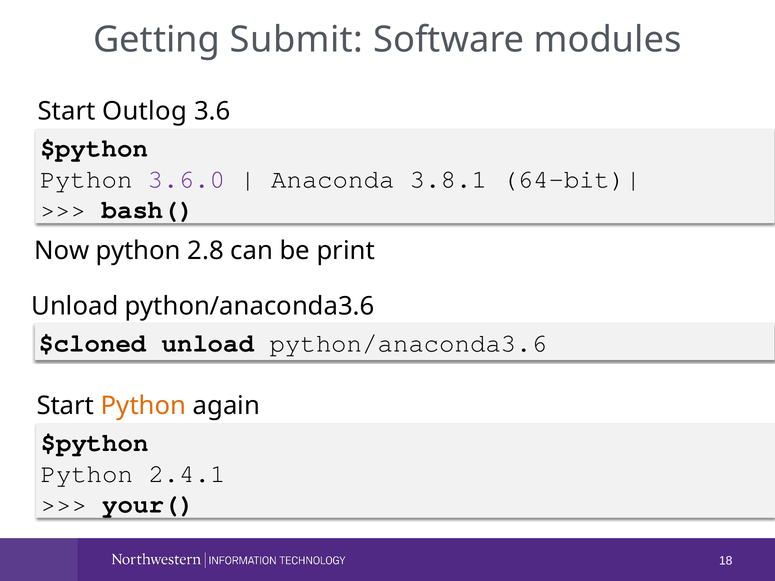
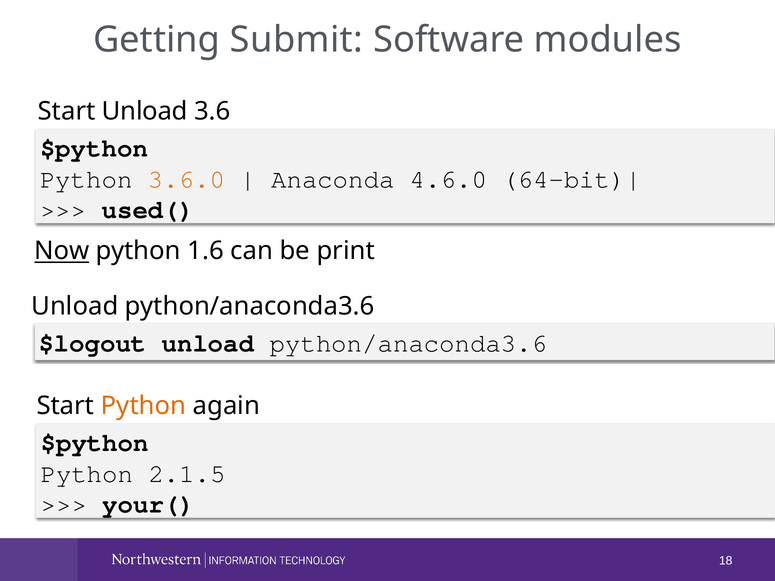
Start Outlog: Outlog -> Unload
3.6.0 colour: purple -> orange
3.8.1: 3.8.1 -> 4.6.0
bash(: bash( -> used(
Now underline: none -> present
2.8: 2.8 -> 1.6
$cloned: $cloned -> $logout
2.4.1: 2.4.1 -> 2.1.5
